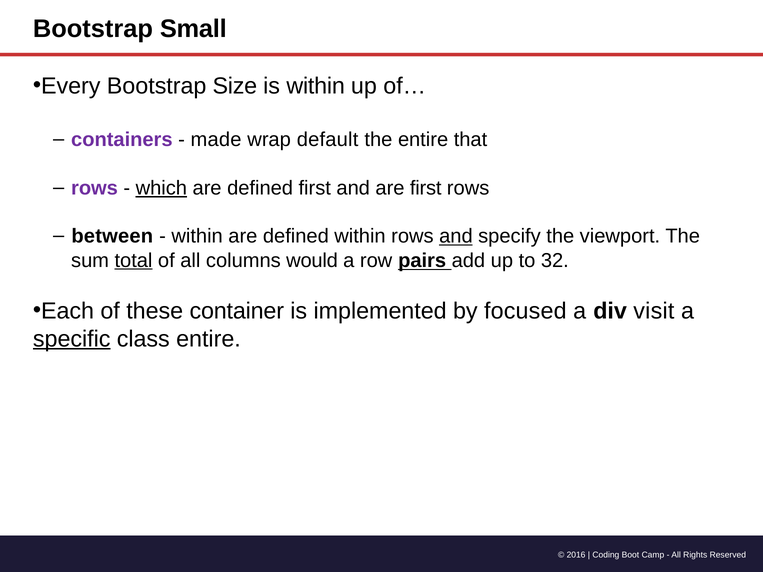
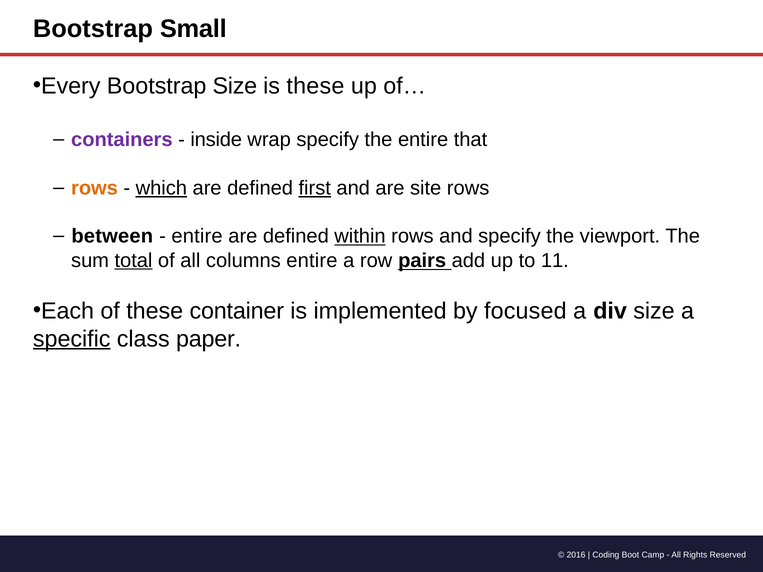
is within: within -> these
made: made -> inside
wrap default: default -> specify
rows at (95, 188) colour: purple -> orange
first at (315, 188) underline: none -> present
are first: first -> site
within at (197, 236): within -> entire
within at (360, 236) underline: none -> present
and at (456, 236) underline: present -> none
columns would: would -> entire
32: 32 -> 11
div visit: visit -> size
class entire: entire -> paper
